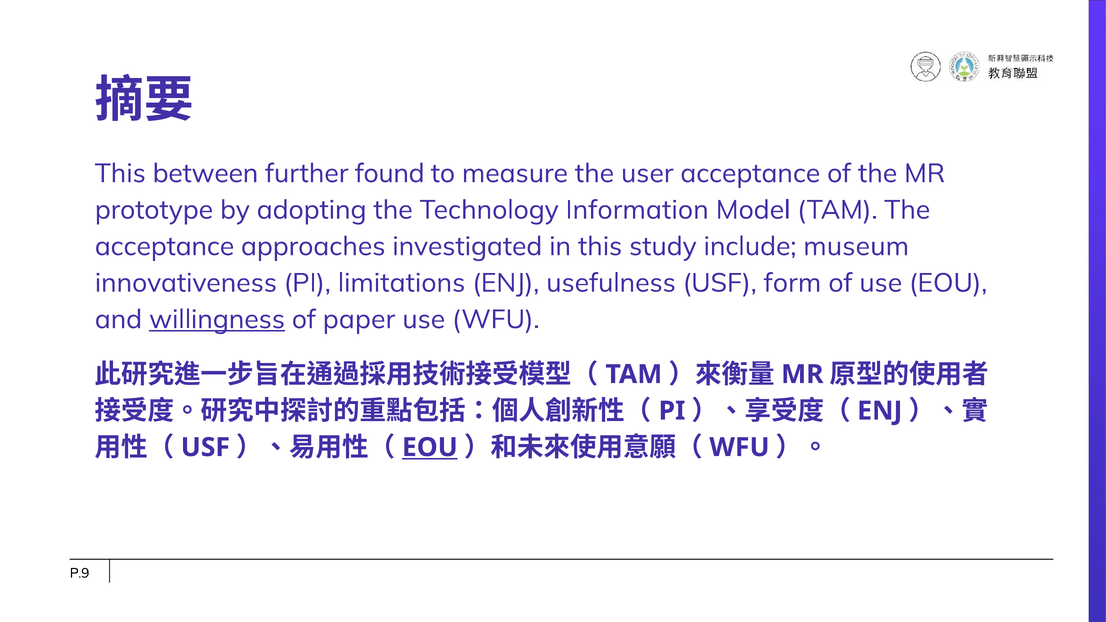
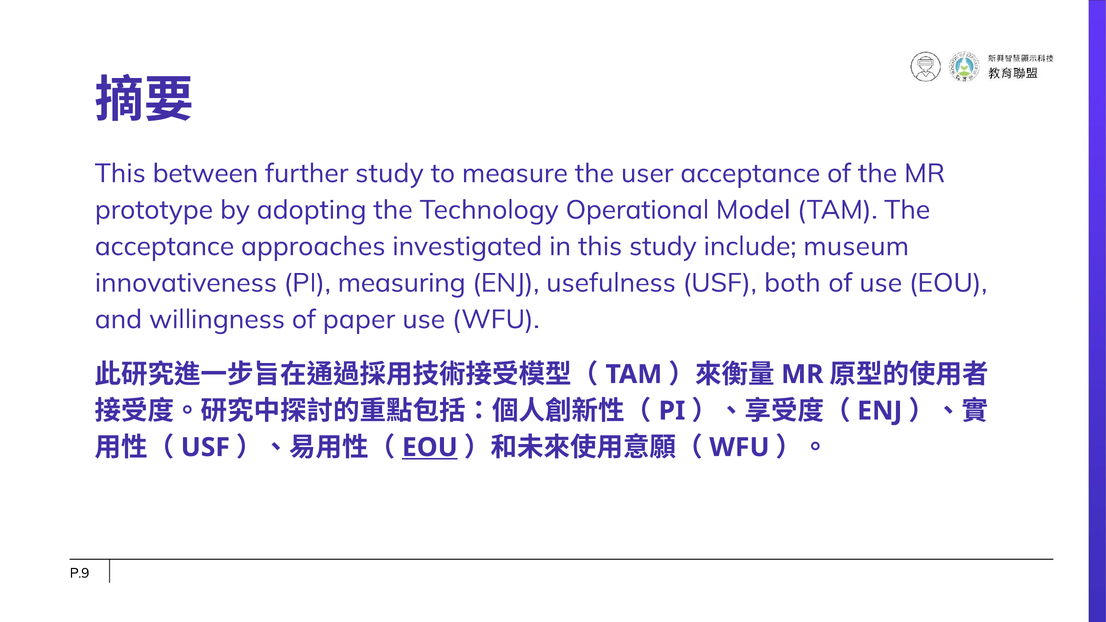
further found: found -> study
Information: Information -> Operational
limitations: limitations -> measuring
form: form -> both
willingness underline: present -> none
